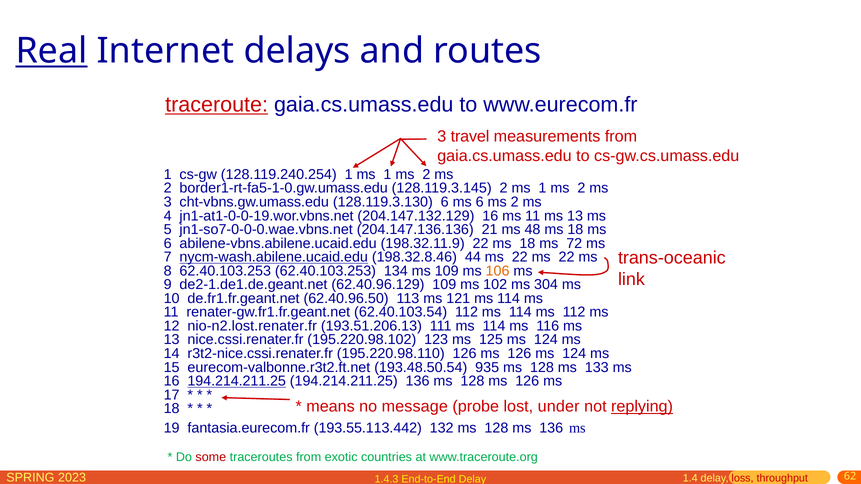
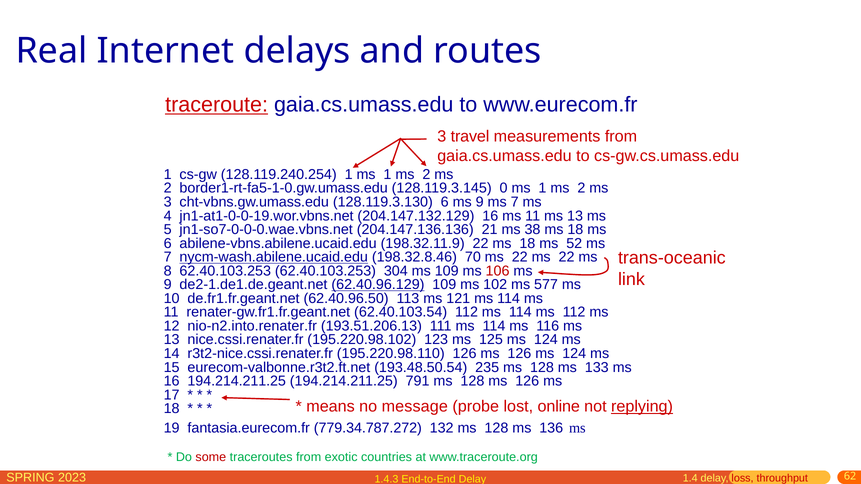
Real underline: present -> none
128.119.3.145 2: 2 -> 0
6 ms 6: 6 -> 9
2 at (515, 202): 2 -> 7
48: 48 -> 38
72: 72 -> 52
44: 44 -> 70
134: 134 -> 304
106 colour: orange -> red
62.40.96.129 underline: none -> present
304: 304 -> 577
nio-n2.lost.renater.fr: nio-n2.lost.renater.fr -> nio-n2.into.renater.fr
935: 935 -> 235
194.214.211.25 at (237, 381) underline: present -> none
194.214.211.25 136: 136 -> 791
under: under -> online
193.55.113.442: 193.55.113.442 -> 779.34.787.272
